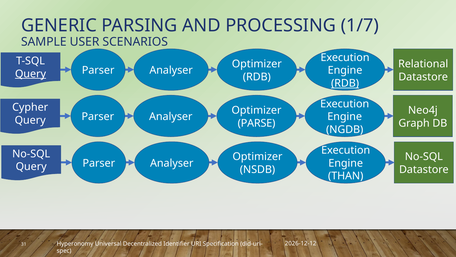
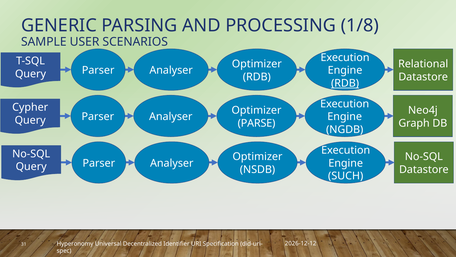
1/7: 1/7 -> 1/8
Query at (31, 74) underline: present -> none
THAN: THAN -> SUCH
